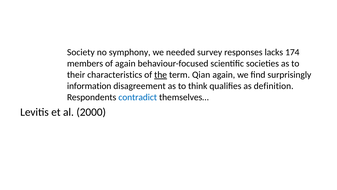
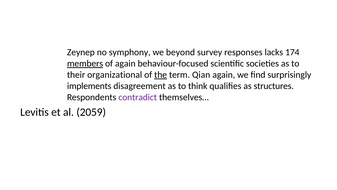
Society: Society -> Zeynep
needed: needed -> beyond
members underline: none -> present
characteristics: characteristics -> organizational
information: information -> implements
definition: definition -> structures
contradict colour: blue -> purple
2000: 2000 -> 2059
